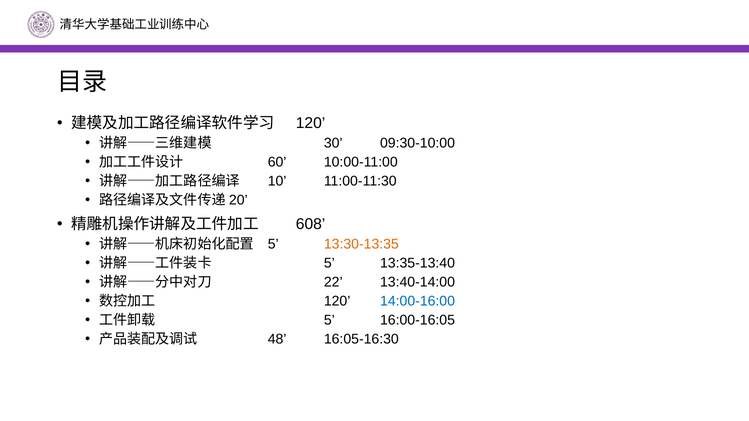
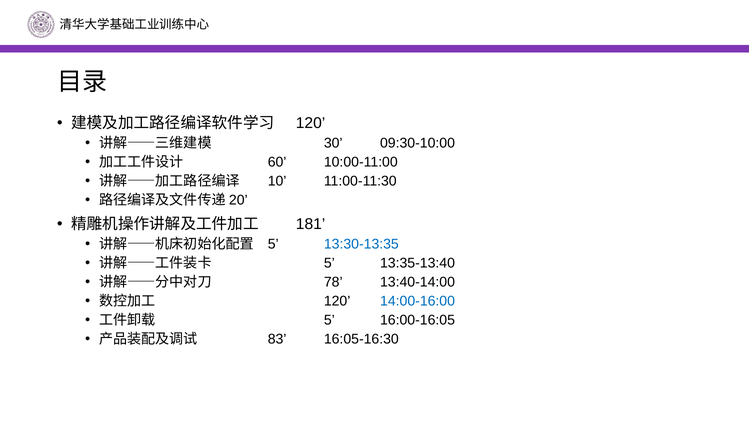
608: 608 -> 181
13:30-13:35 colour: orange -> blue
22: 22 -> 78
48: 48 -> 83
